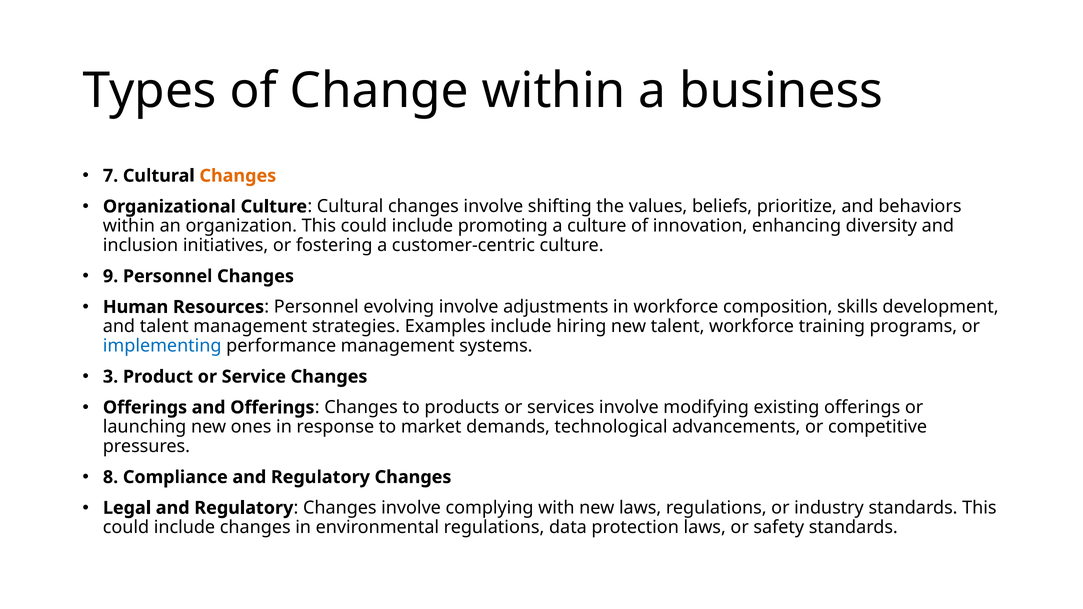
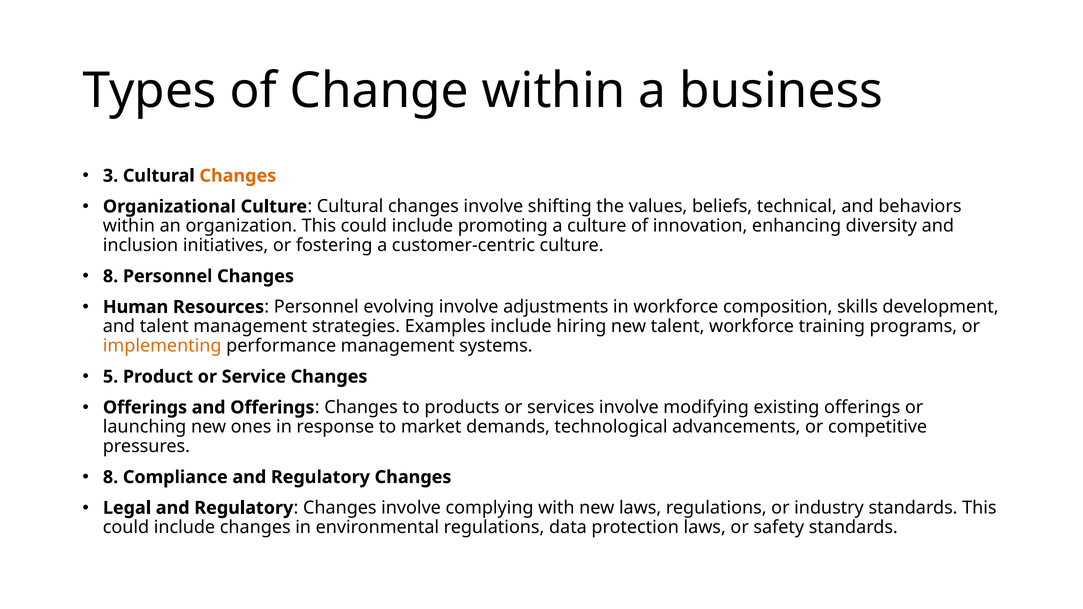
7: 7 -> 3
prioritize: prioritize -> technical
9 at (111, 276): 9 -> 8
implementing colour: blue -> orange
3: 3 -> 5
